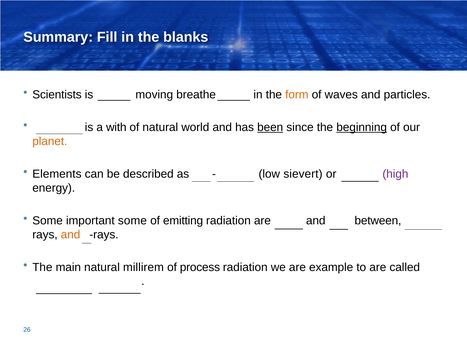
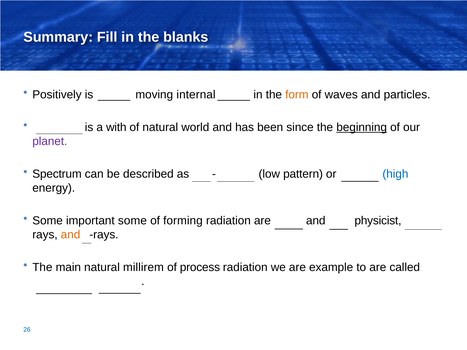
Scientists: Scientists -> Positively
breathe: breathe -> internal
been underline: present -> none
planet colour: orange -> purple
Elements: Elements -> Spectrum
sievert: sievert -> pattern
high colour: purple -> blue
emitting: emitting -> forming
between: between -> physicist
